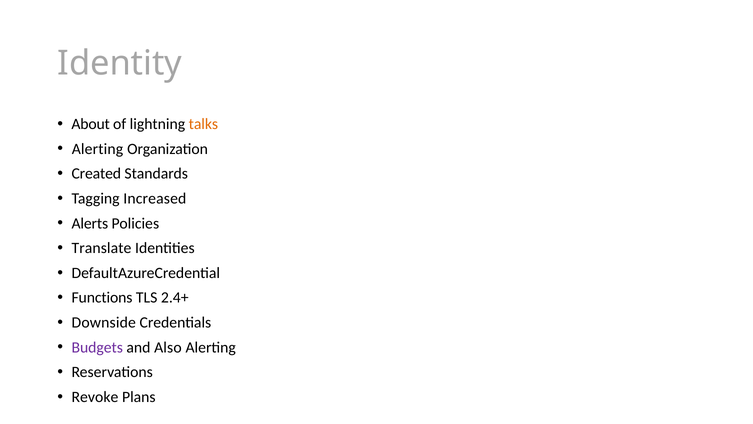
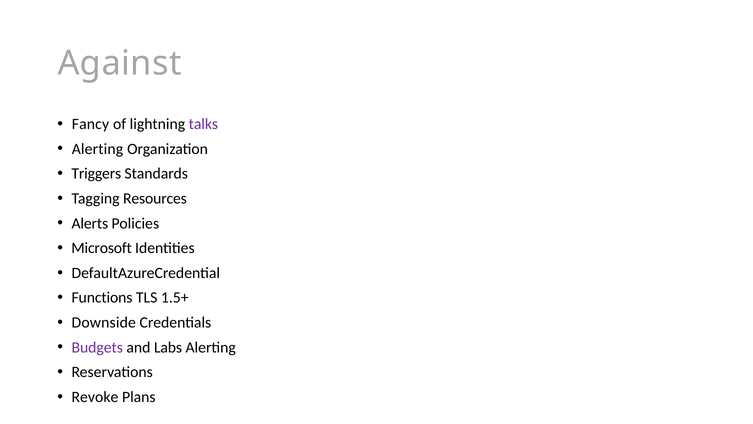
Identity: Identity -> Against
About: About -> Fancy
talks colour: orange -> purple
Created: Created -> Triggers
Increased: Increased -> Resources
Translate: Translate -> Microsoft
2.4+: 2.4+ -> 1.5+
Also: Also -> Labs
